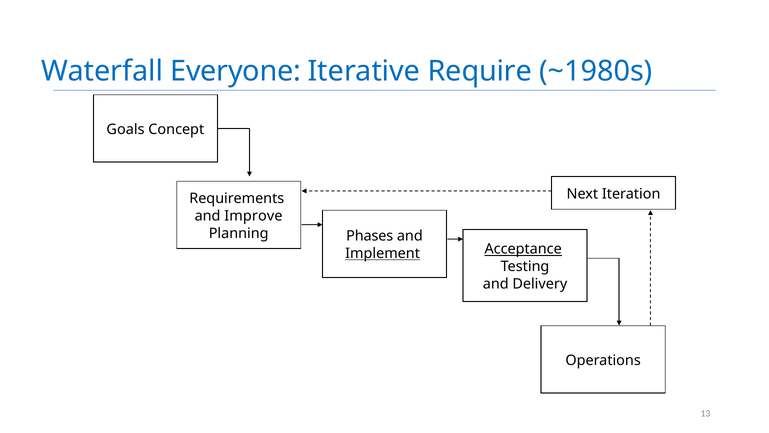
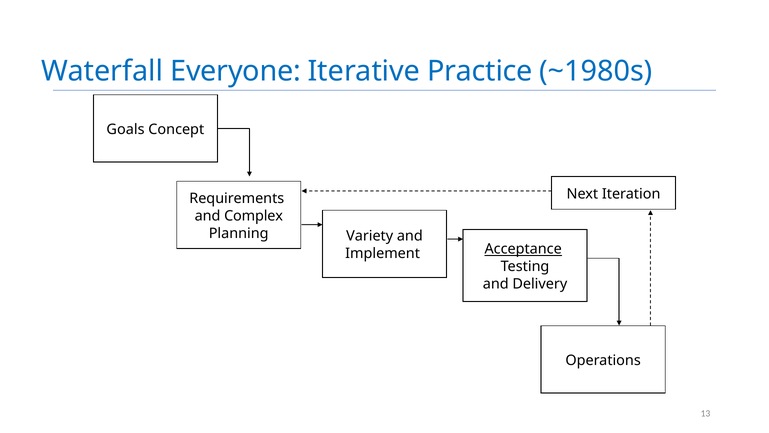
Require: Require -> Practice
Improve: Improve -> Complex
Phases: Phases -> Variety
Implement underline: present -> none
